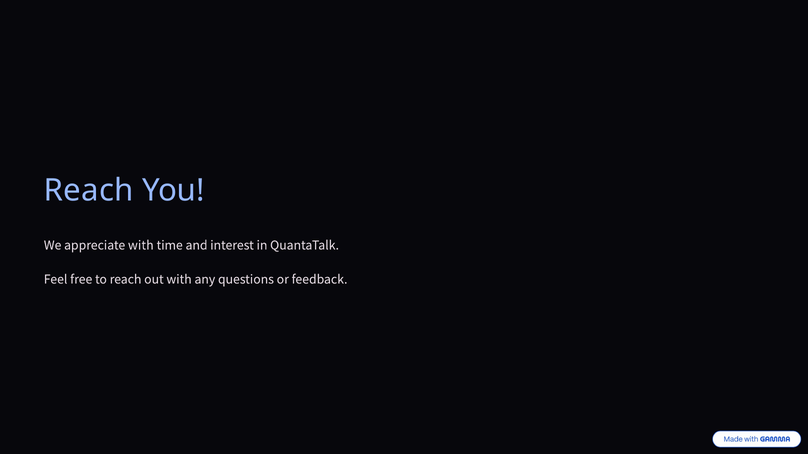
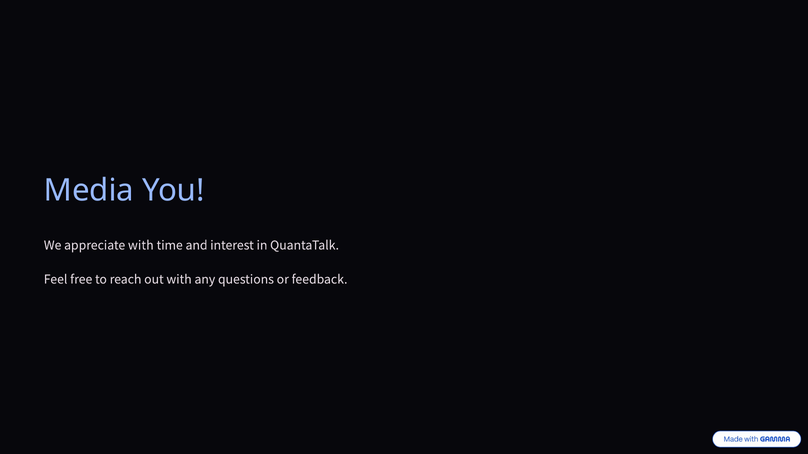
Reach at (89, 190): Reach -> Media
